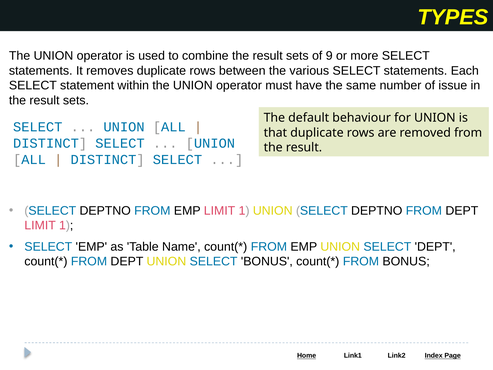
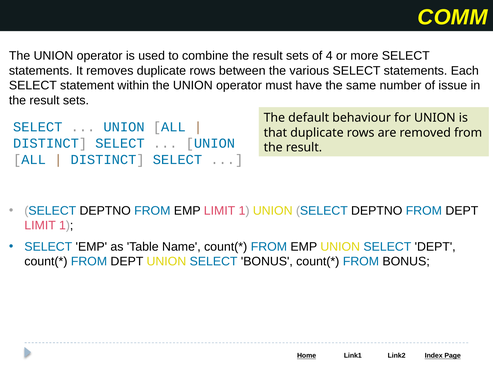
TYPES: TYPES -> COMM
9: 9 -> 4
